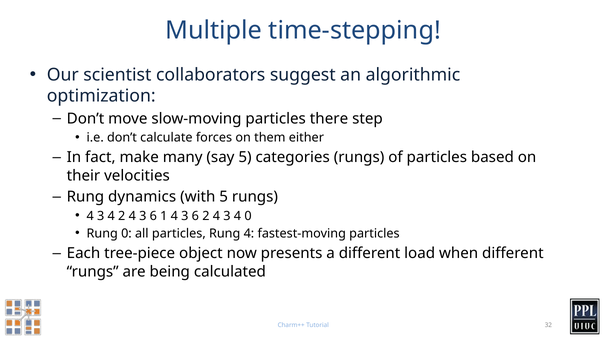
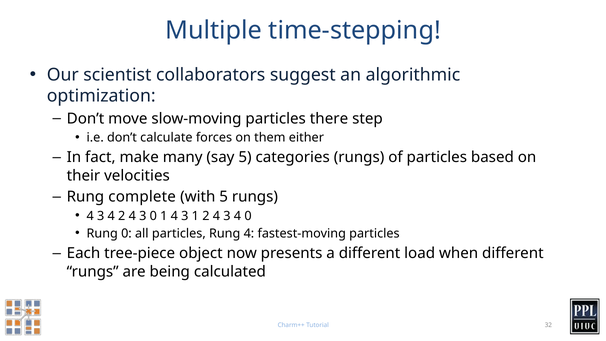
dynamics: dynamics -> complete
2 4 3 6: 6 -> 0
1 4 3 6: 6 -> 1
